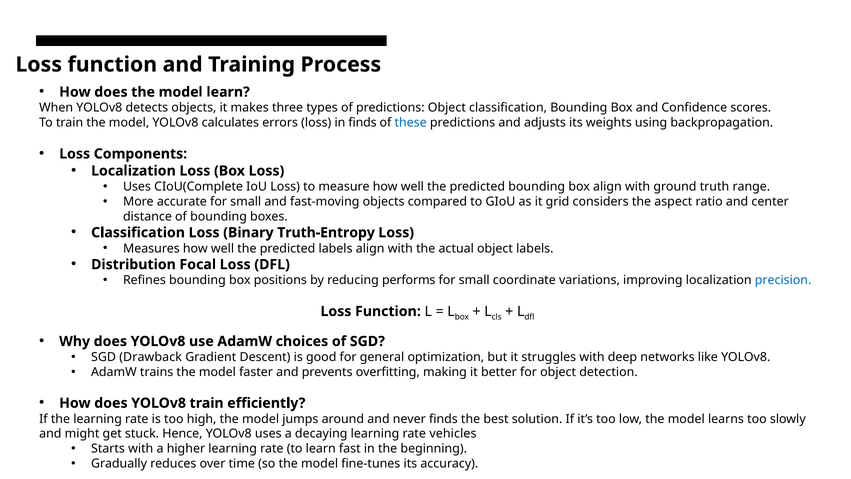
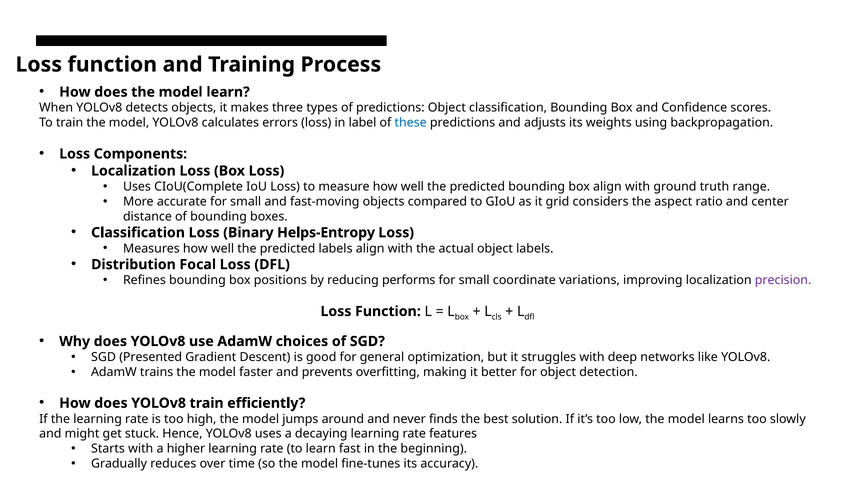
in finds: finds -> label
Truth-Entropy: Truth-Entropy -> Helps-Entropy
precision colour: blue -> purple
Drawback: Drawback -> Presented
vehicles: vehicles -> features
